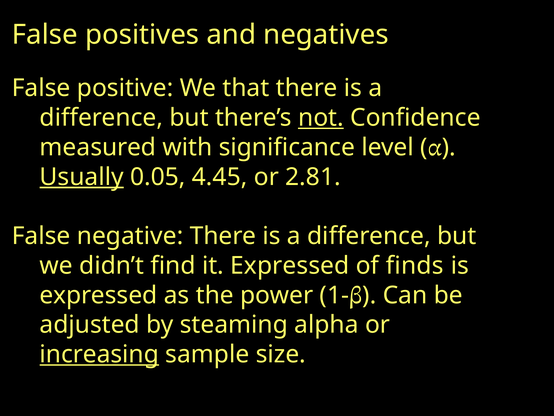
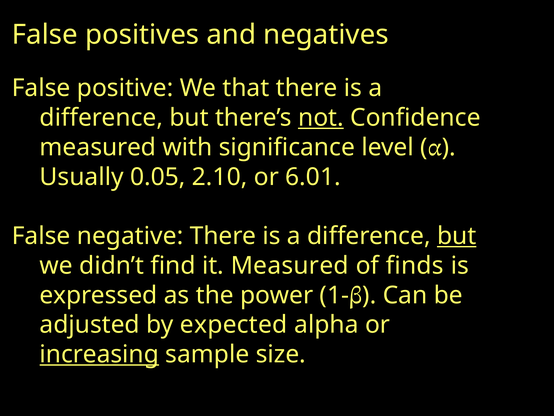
Usually underline: present -> none
4.45: 4.45 -> 2.10
2.81: 2.81 -> 6.01
but at (457, 236) underline: none -> present
it Expressed: Expressed -> Measured
steaming: steaming -> expected
